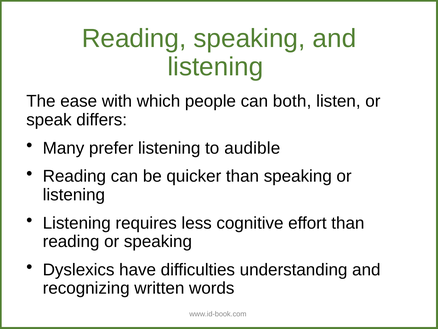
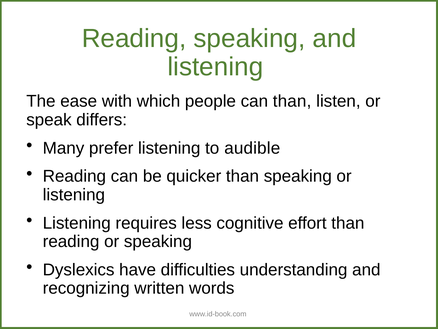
can both: both -> than
